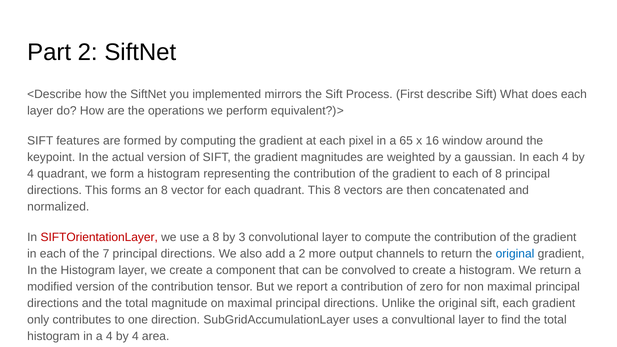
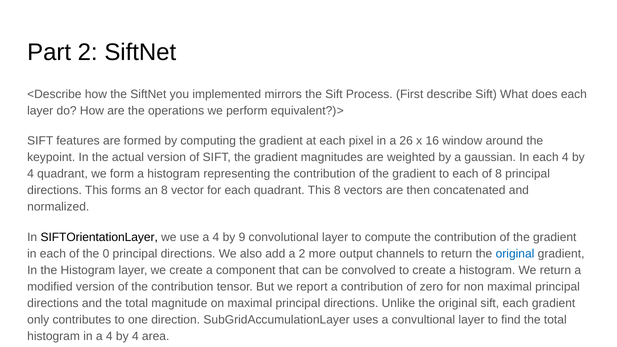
65: 65 -> 26
SIFTOrientationLayer colour: red -> black
use a 8: 8 -> 4
3: 3 -> 9
7: 7 -> 0
